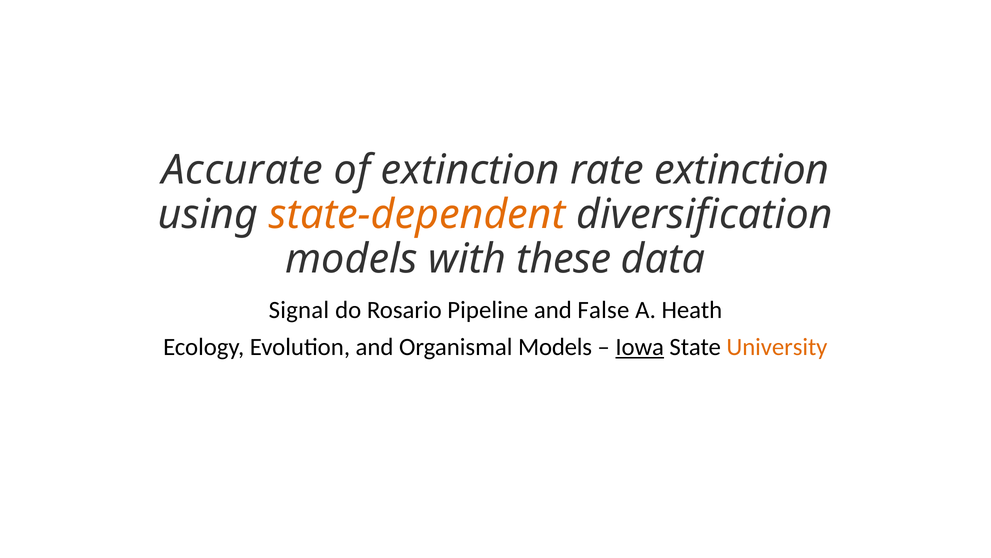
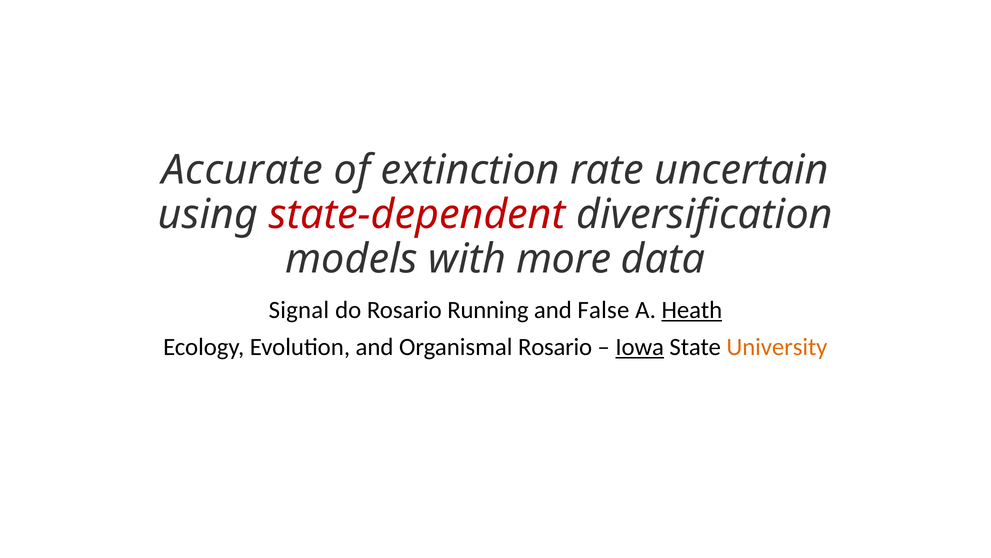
rate extinction: extinction -> uncertain
state-dependent colour: orange -> red
these: these -> more
Pipeline: Pipeline -> Running
Heath underline: none -> present
Organismal Models: Models -> Rosario
